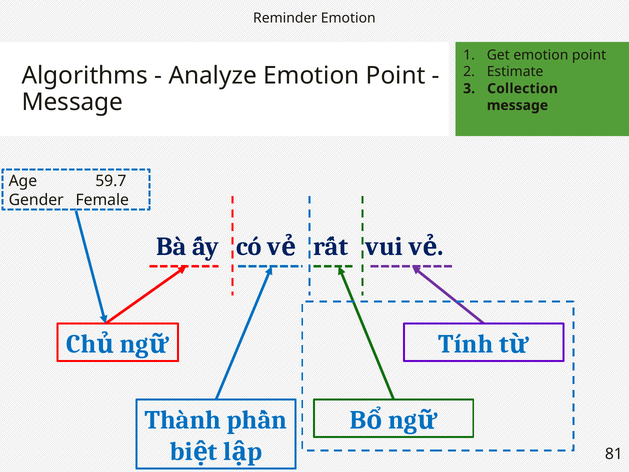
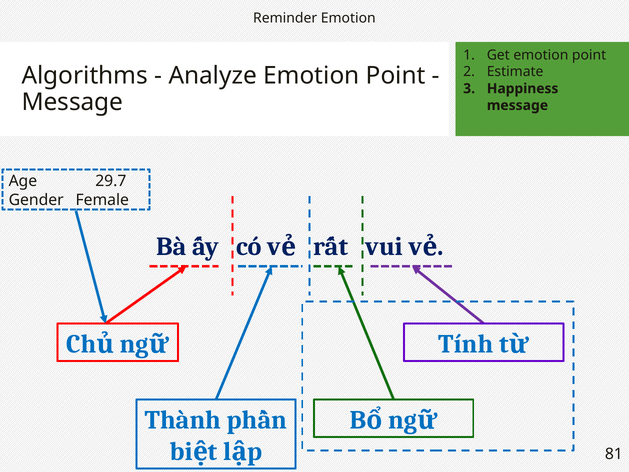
Collection: Collection -> Happiness
59.7: 59.7 -> 29.7
